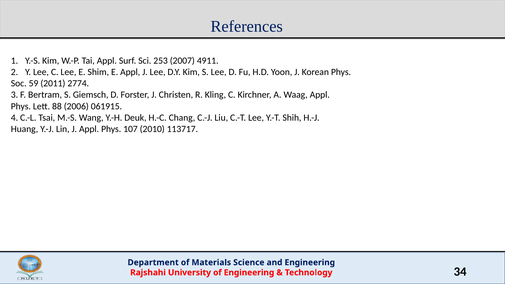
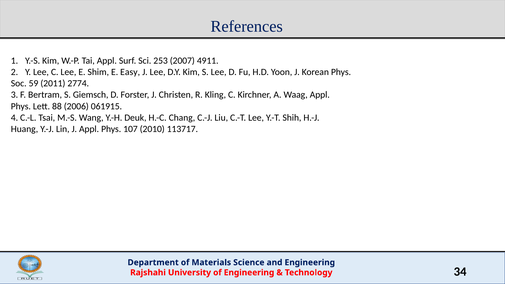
E Appl: Appl -> Easy
